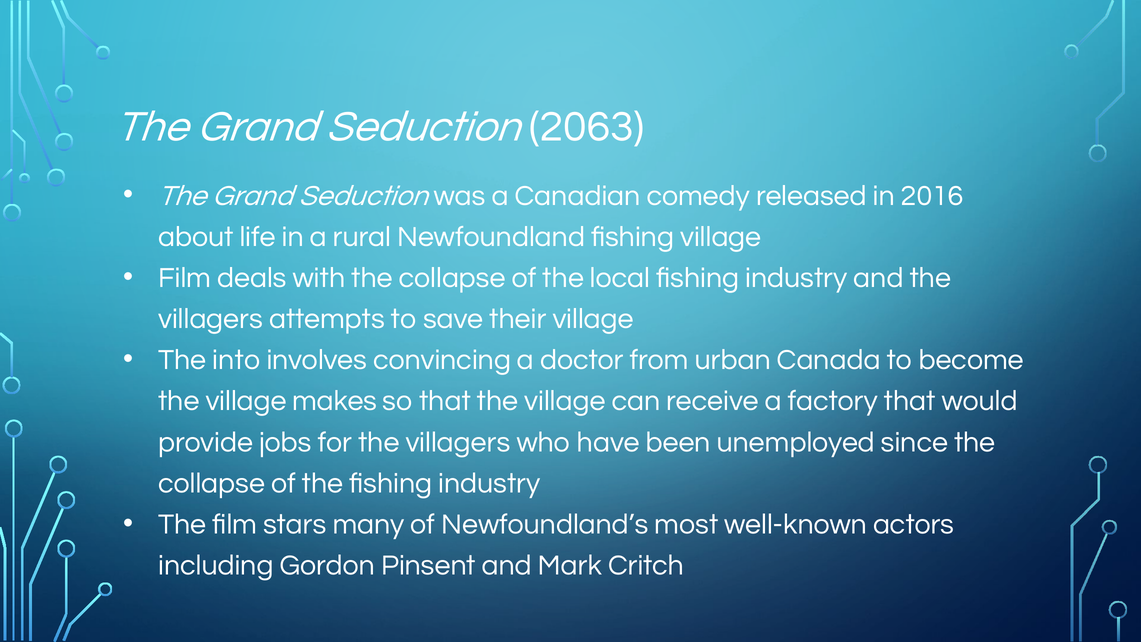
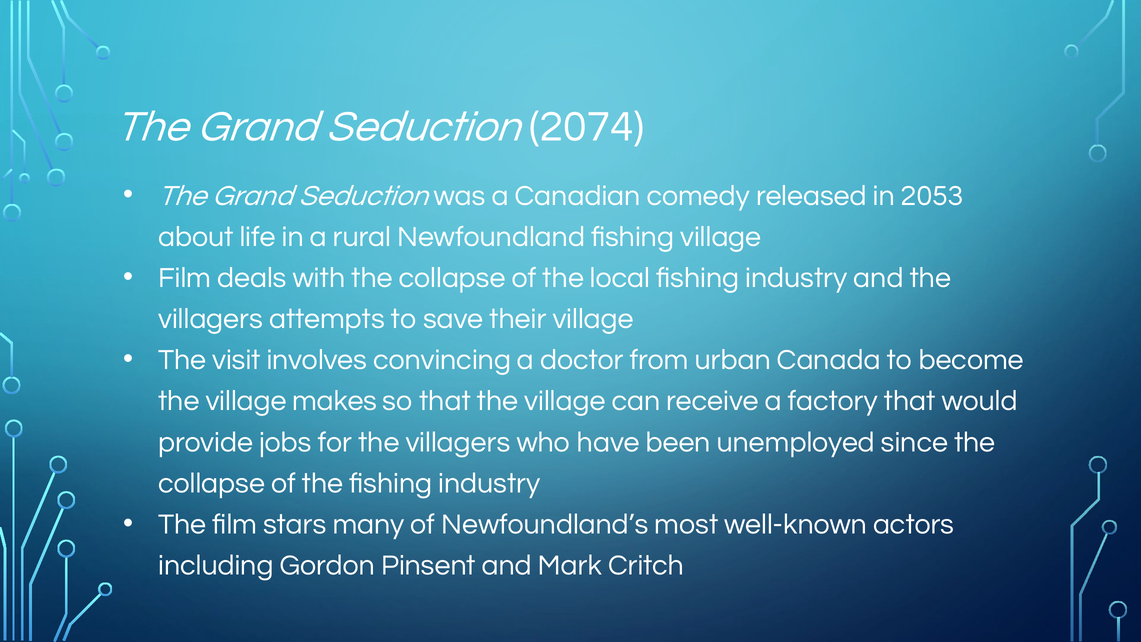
2063: 2063 -> 2074
2016: 2016 -> 2053
into: into -> visit
